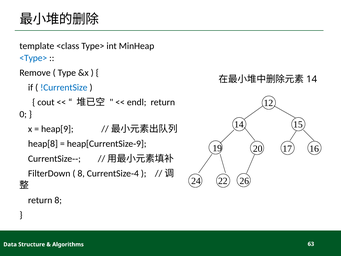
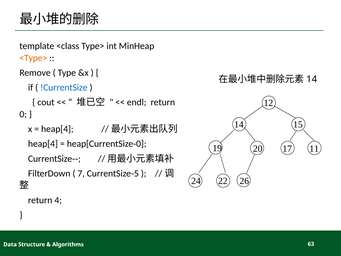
<Type> colour: blue -> orange
heap[9 at (57, 129): heap[9 -> heap[4
heap[8 at (43, 144): heap[8 -> heap[4
9 at (141, 144): 9 -> 0
16: 16 -> 11
8 at (81, 173): 8 -> 7
4: 4 -> 5
return 8: 8 -> 4
